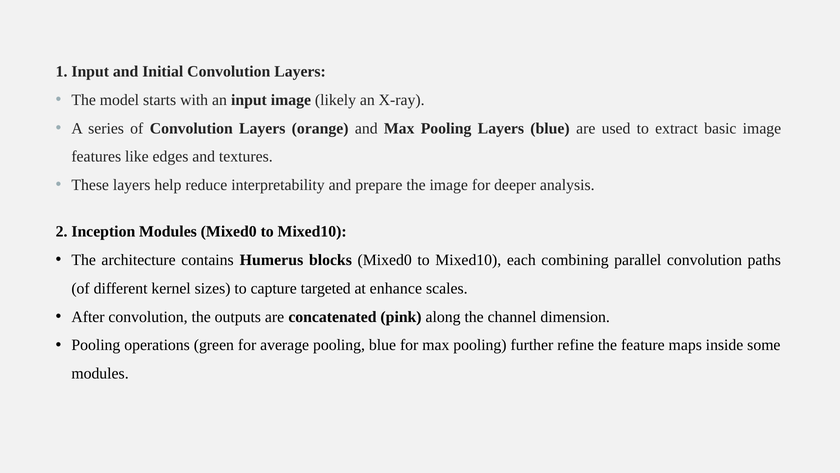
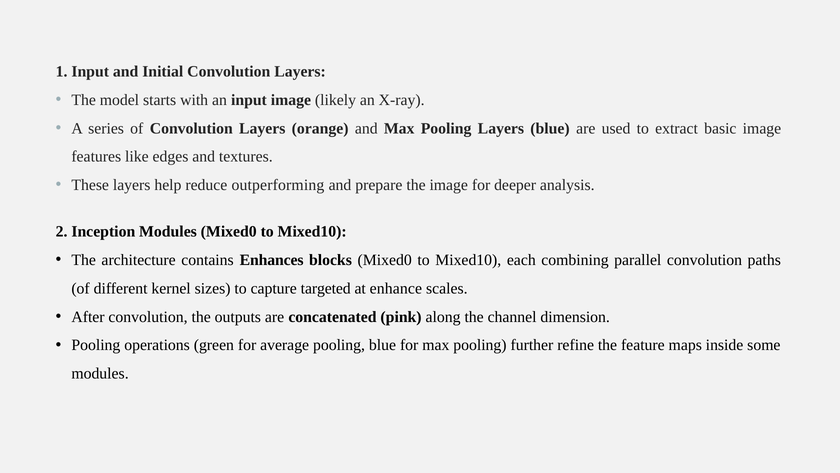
interpretability: interpretability -> outperforming
Humerus: Humerus -> Enhances
